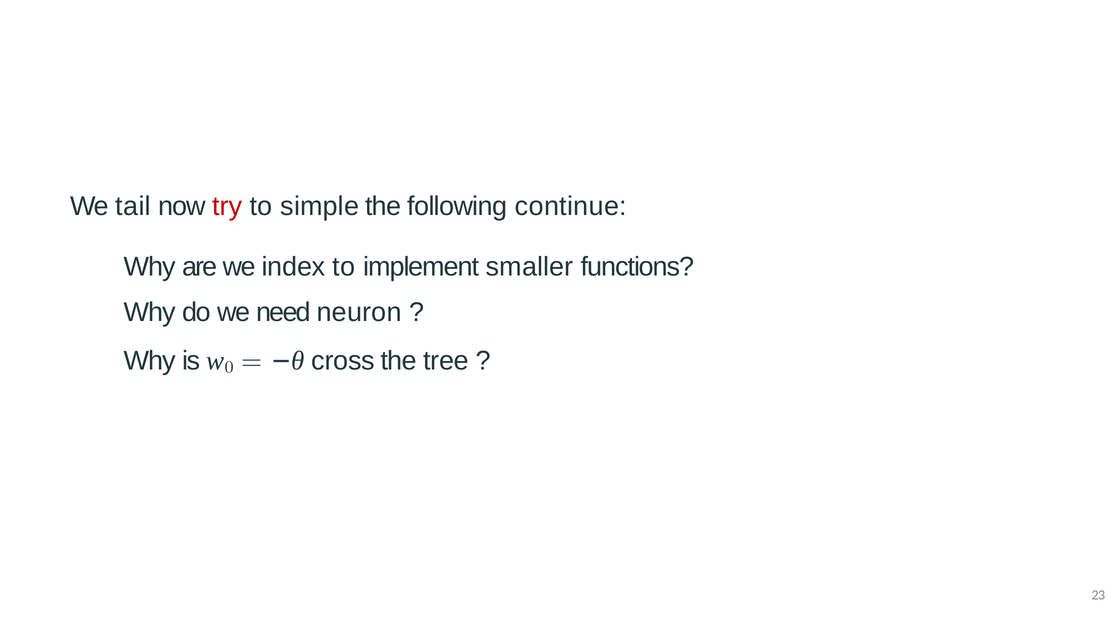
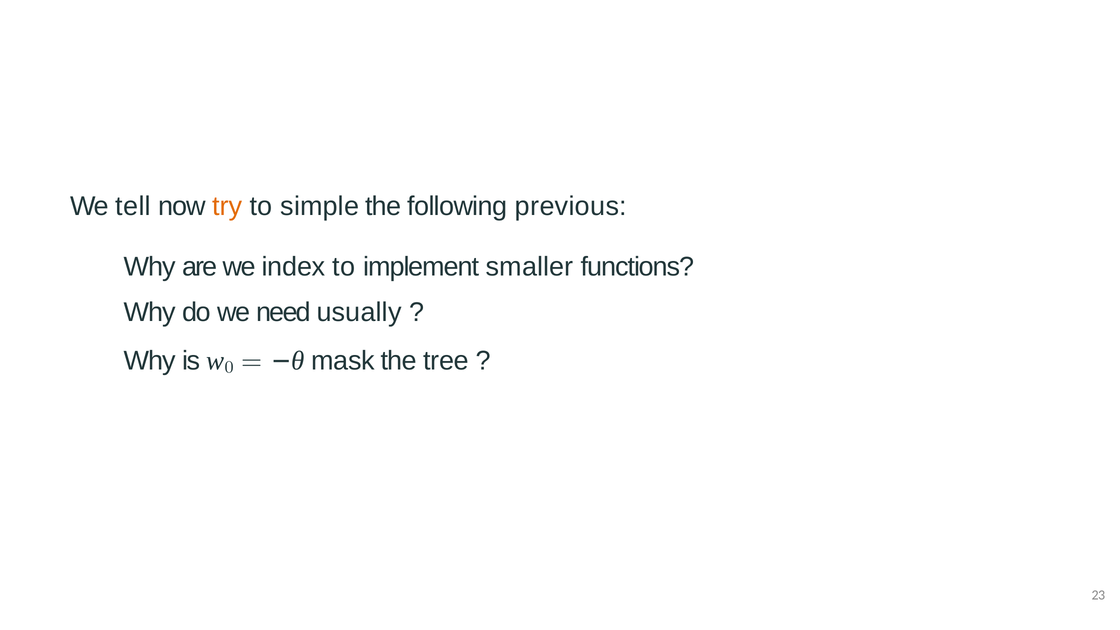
tail: tail -> tell
try colour: red -> orange
continue: continue -> previous
neuron: neuron -> usually
cross: cross -> mask
